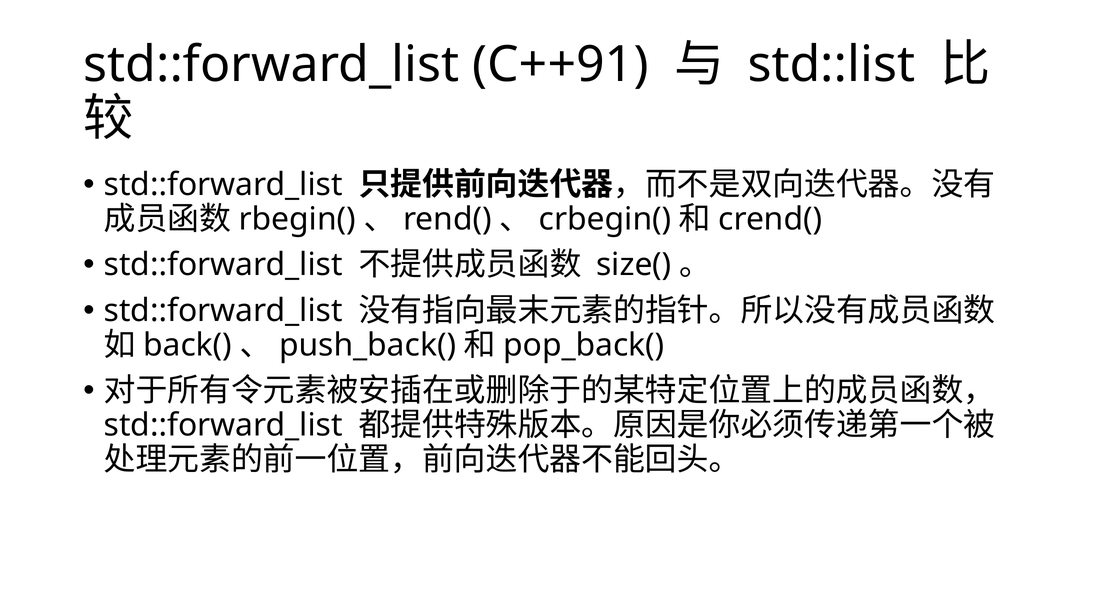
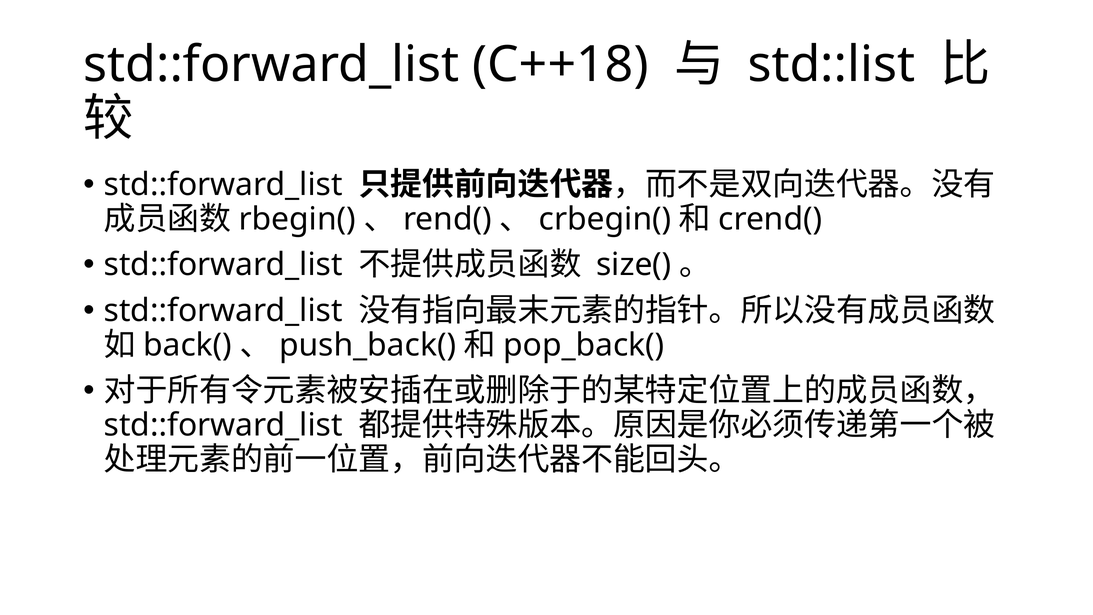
C++91: C++91 -> C++18
